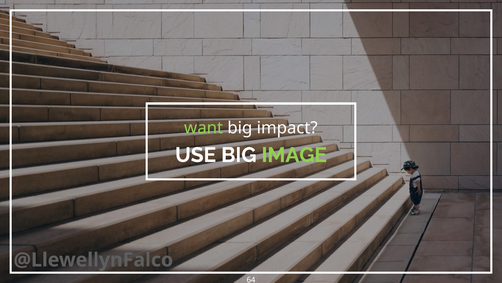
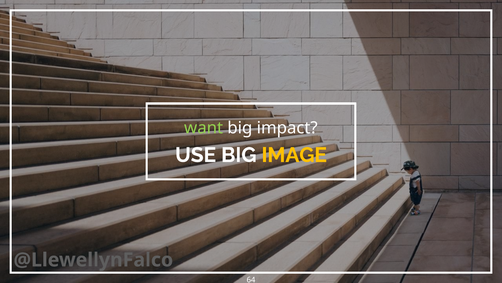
IMAGE colour: light green -> yellow
